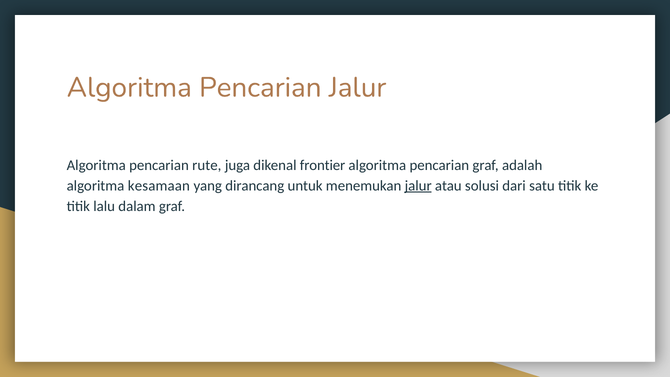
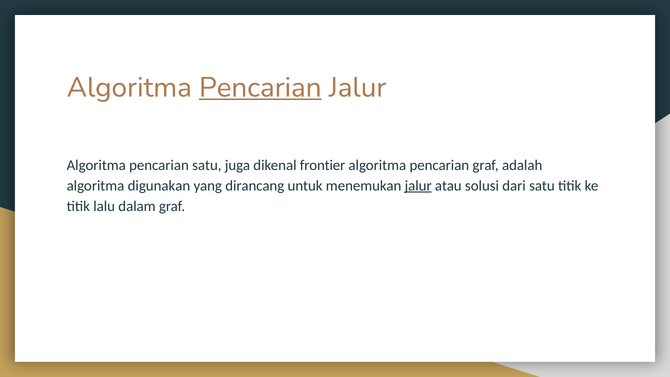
Pencarian at (260, 87) underline: none -> present
pencarian rute: rute -> satu
kesamaan: kesamaan -> digunakan
